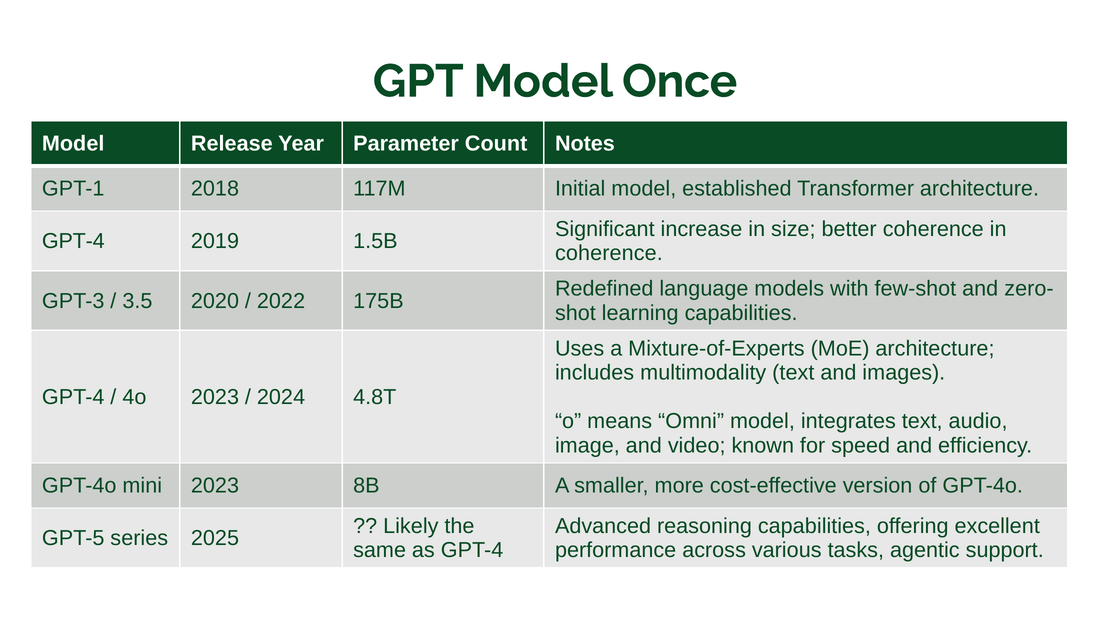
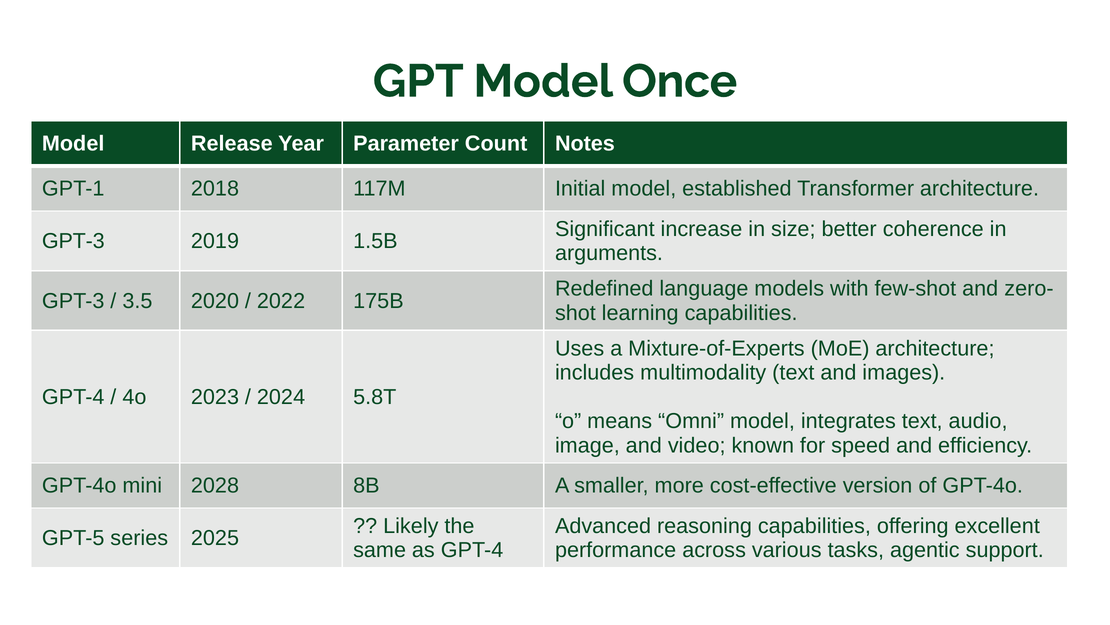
GPT-4 at (73, 241): GPT-4 -> GPT-3
coherence at (609, 253): coherence -> arguments
4.8T: 4.8T -> 5.8T
mini 2023: 2023 -> 2028
